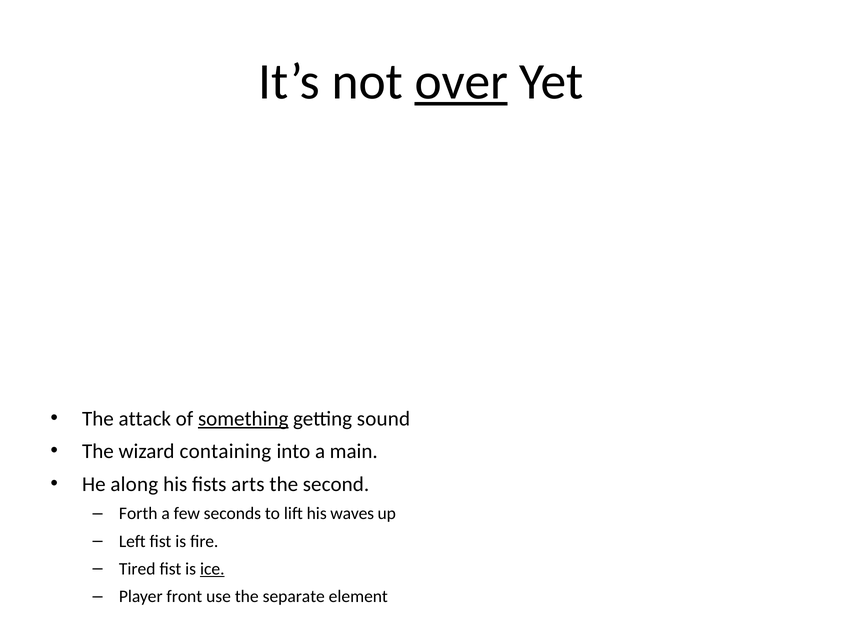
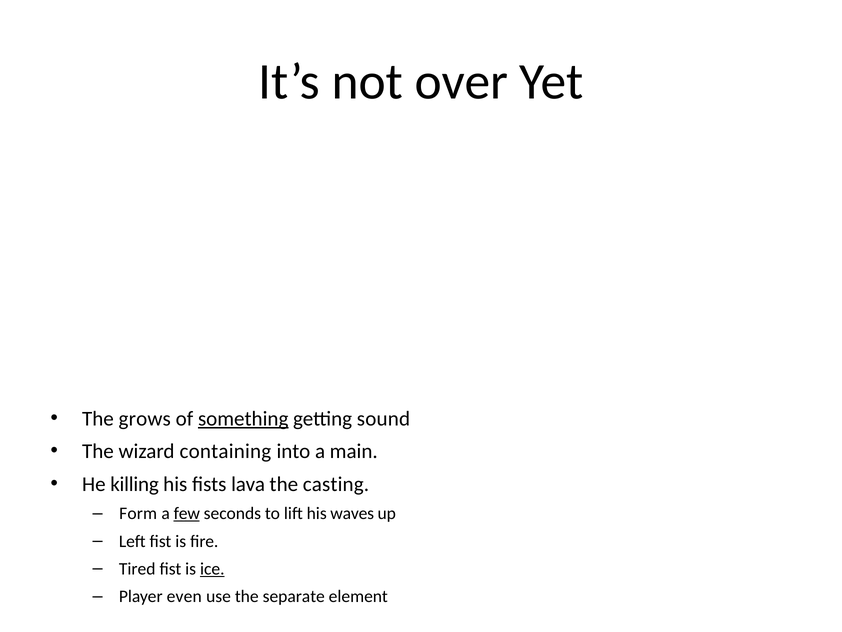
over underline: present -> none
attack: attack -> grows
along: along -> killing
arts: arts -> lava
second: second -> casting
Forth: Forth -> Form
few underline: none -> present
front: front -> even
